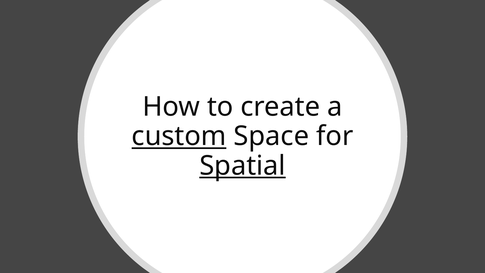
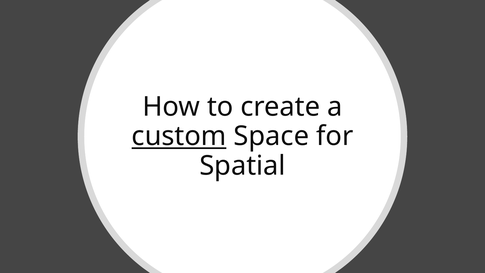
Spatial underline: present -> none
